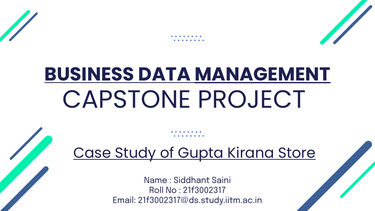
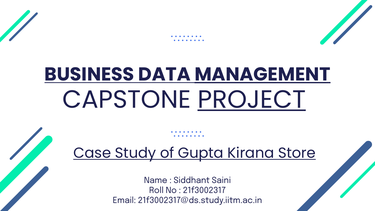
PROJECT underline: none -> present
